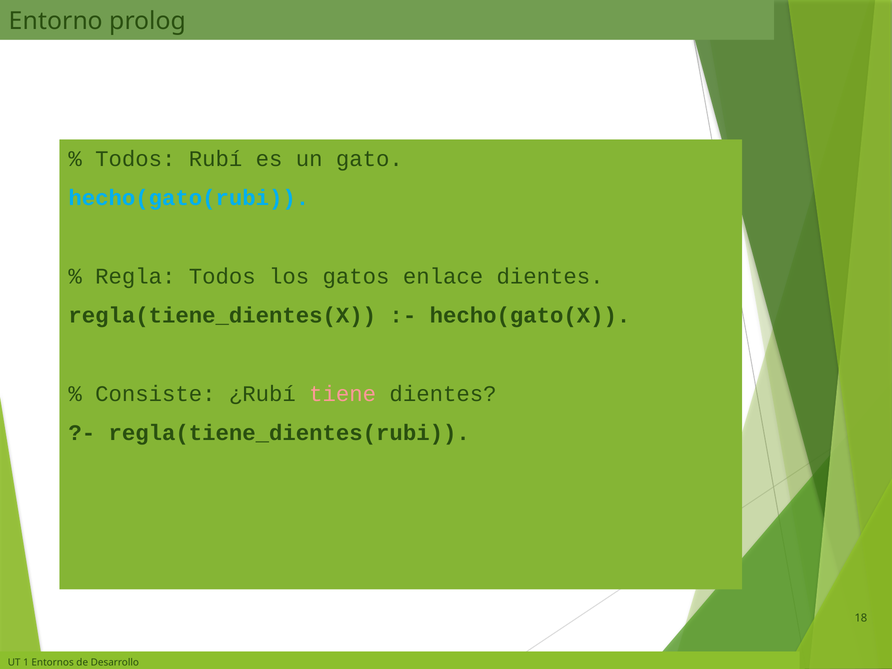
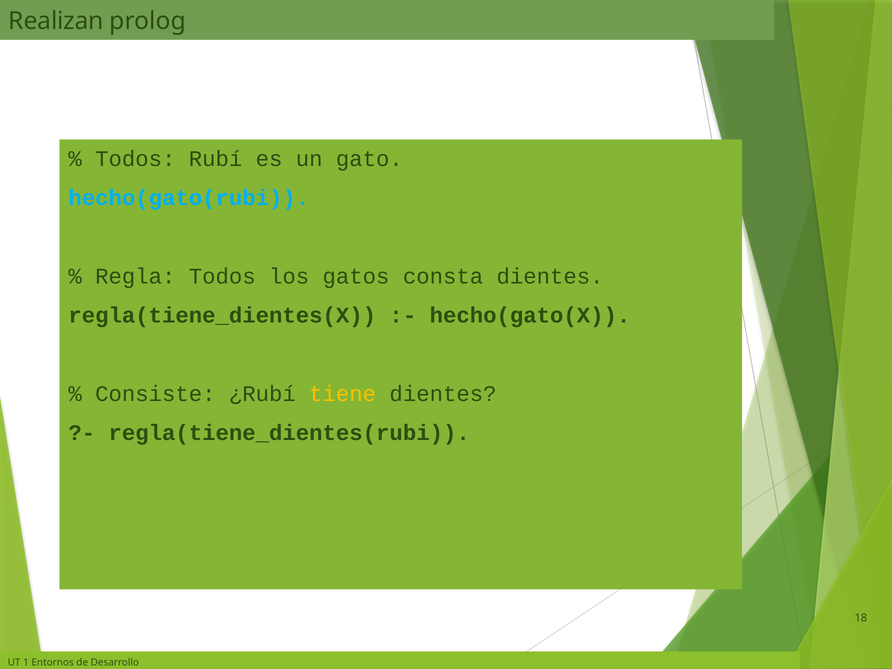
Entorno: Entorno -> Realizan
enlace: enlace -> consta
tiene colour: pink -> yellow
